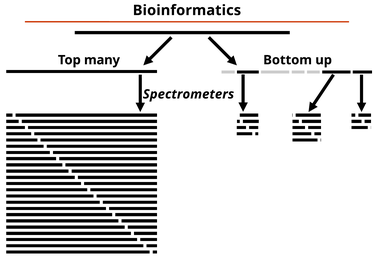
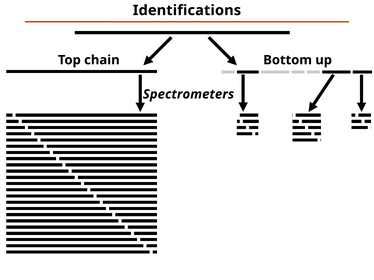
Bioinformatics: Bioinformatics -> Identifications
many: many -> chain
